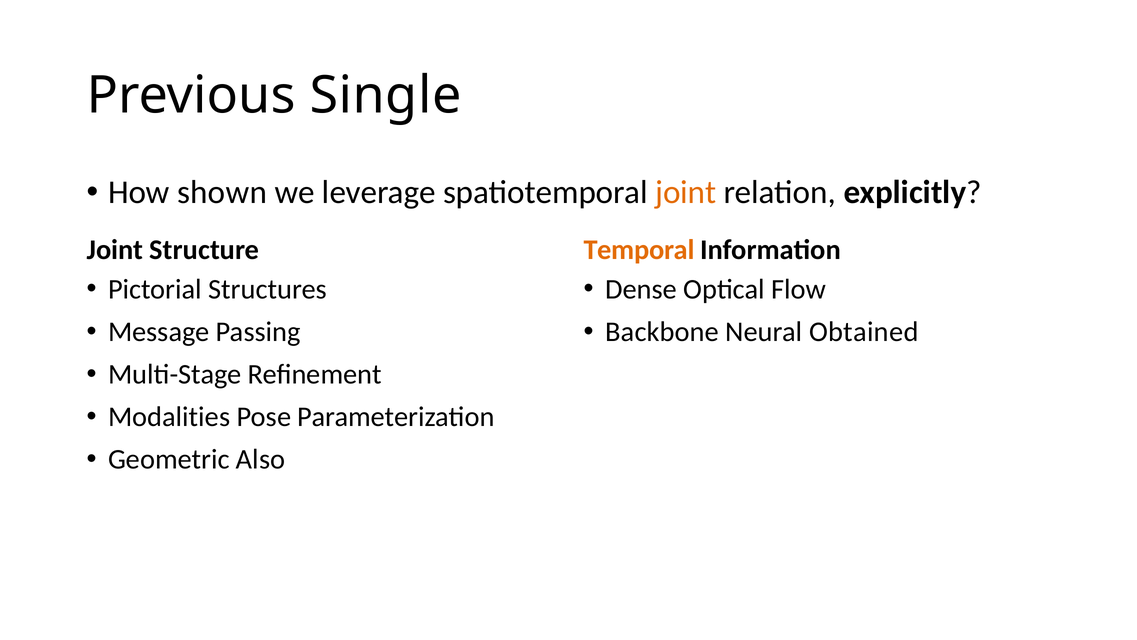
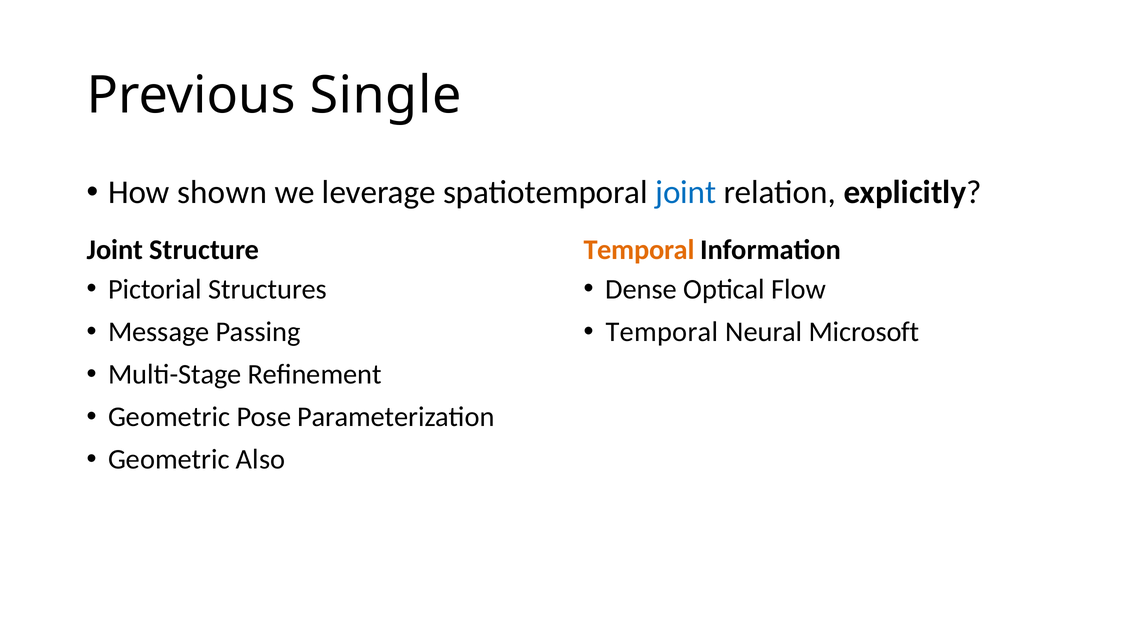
joint at (686, 192) colour: orange -> blue
Backbone at (662, 332): Backbone -> Temporal
Obtained: Obtained -> Microsoft
Modalities at (169, 417): Modalities -> Geometric
